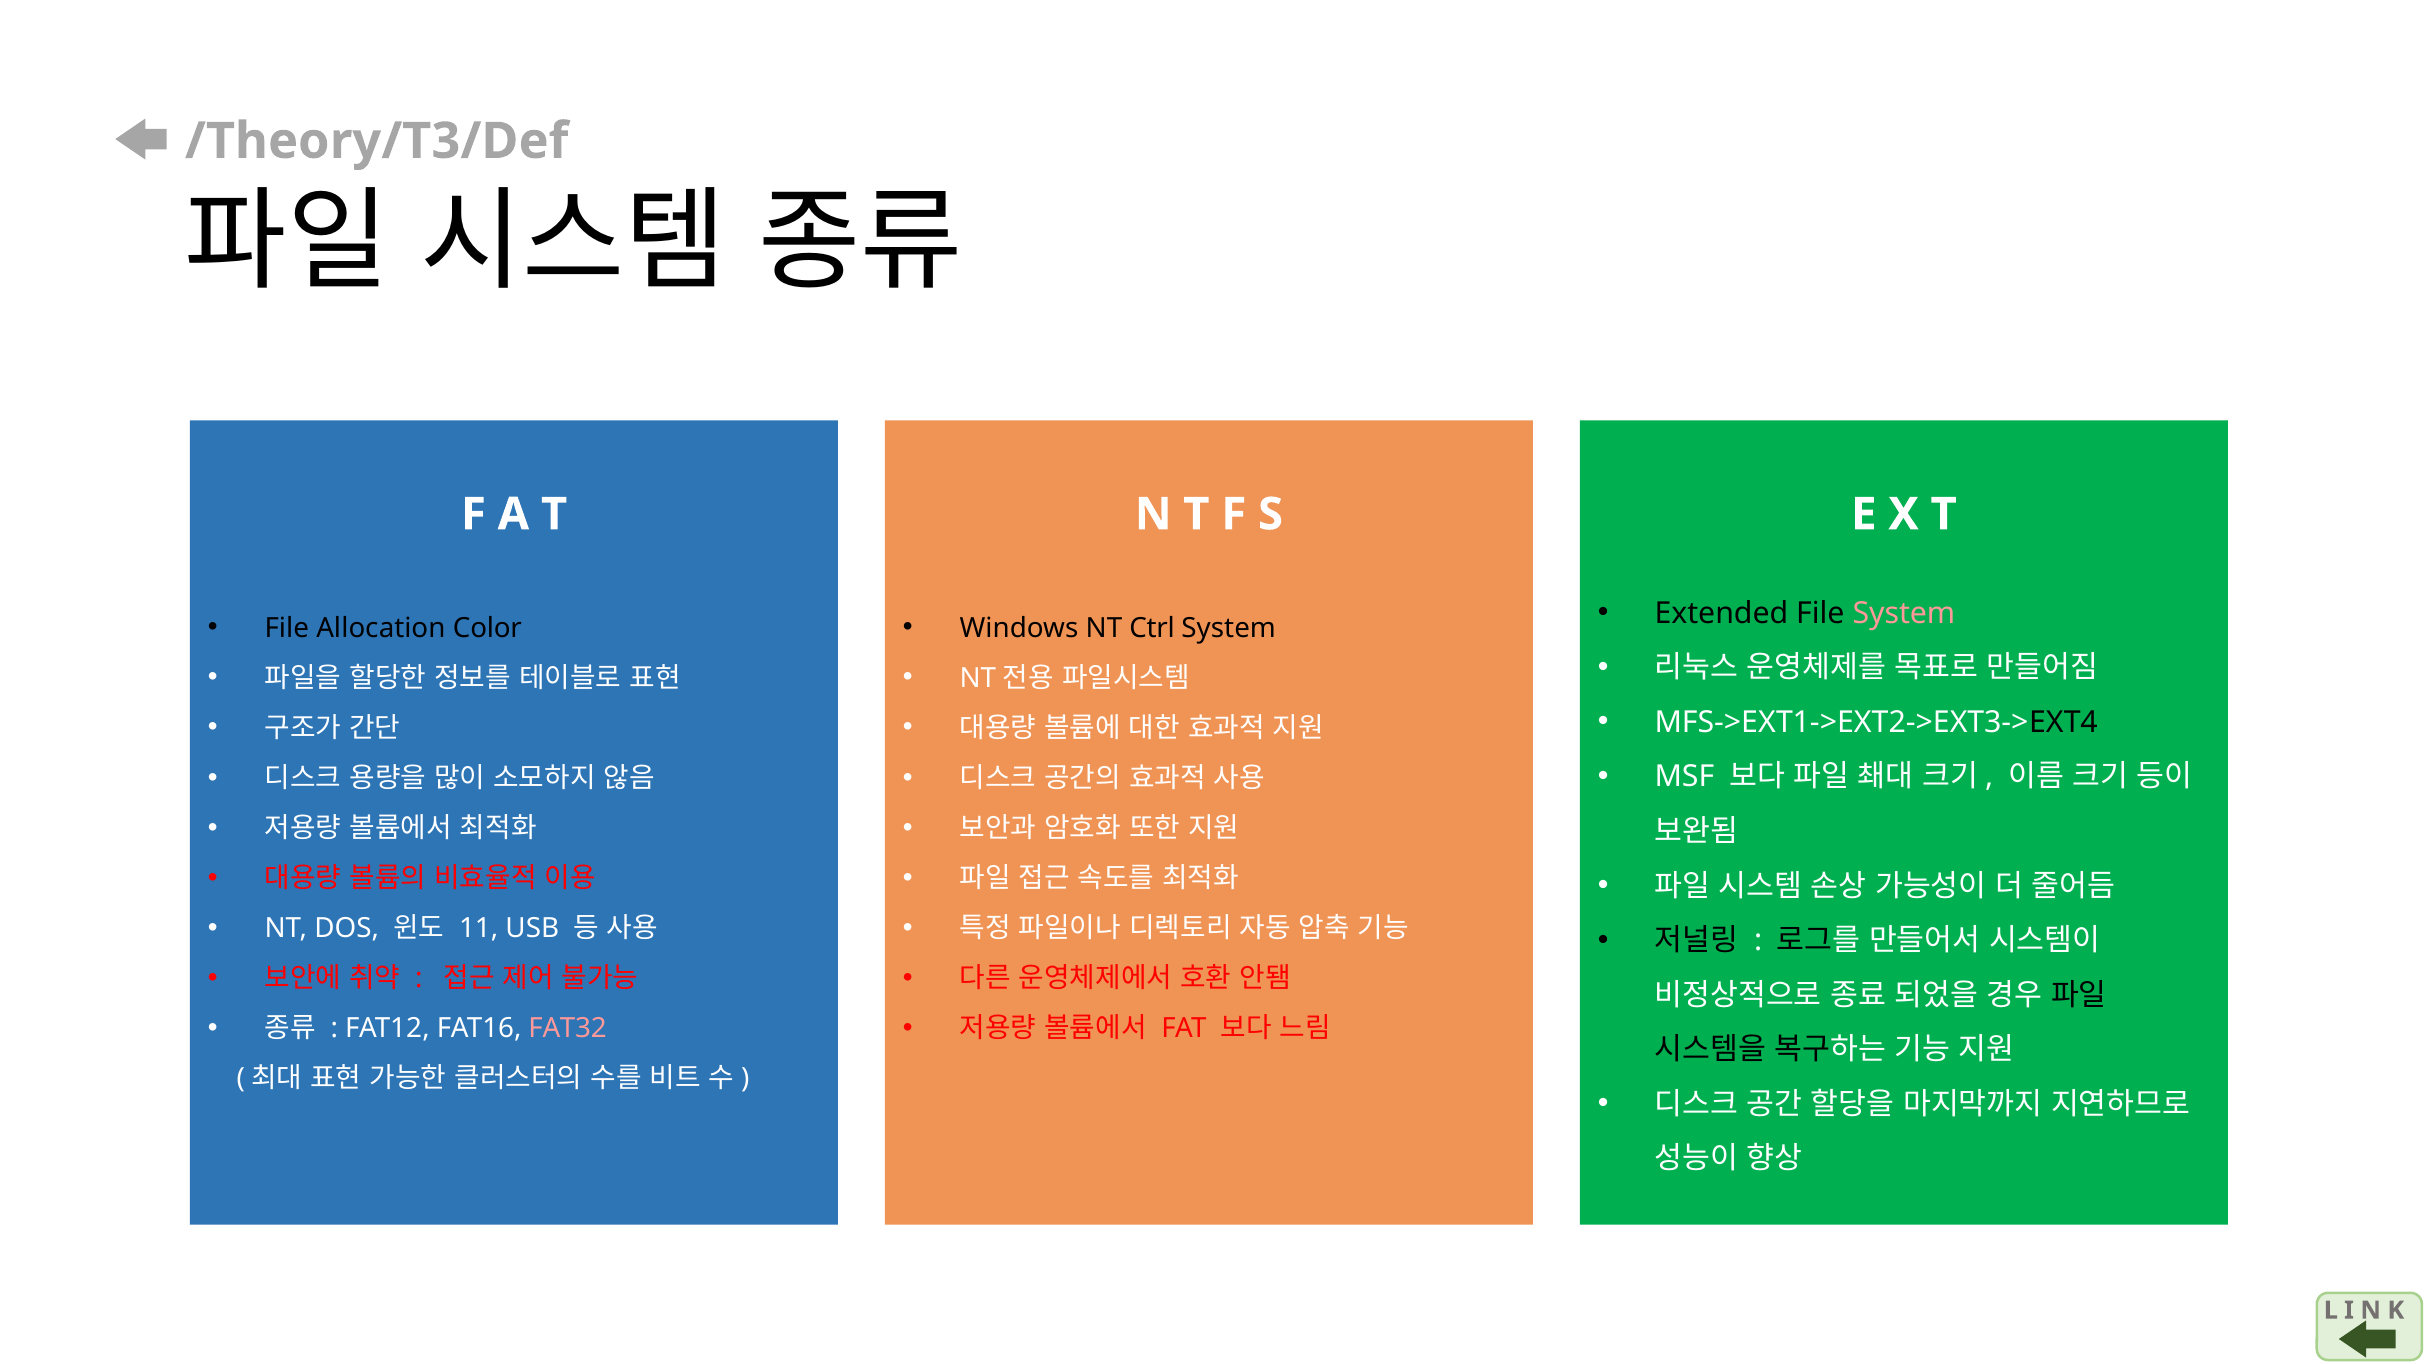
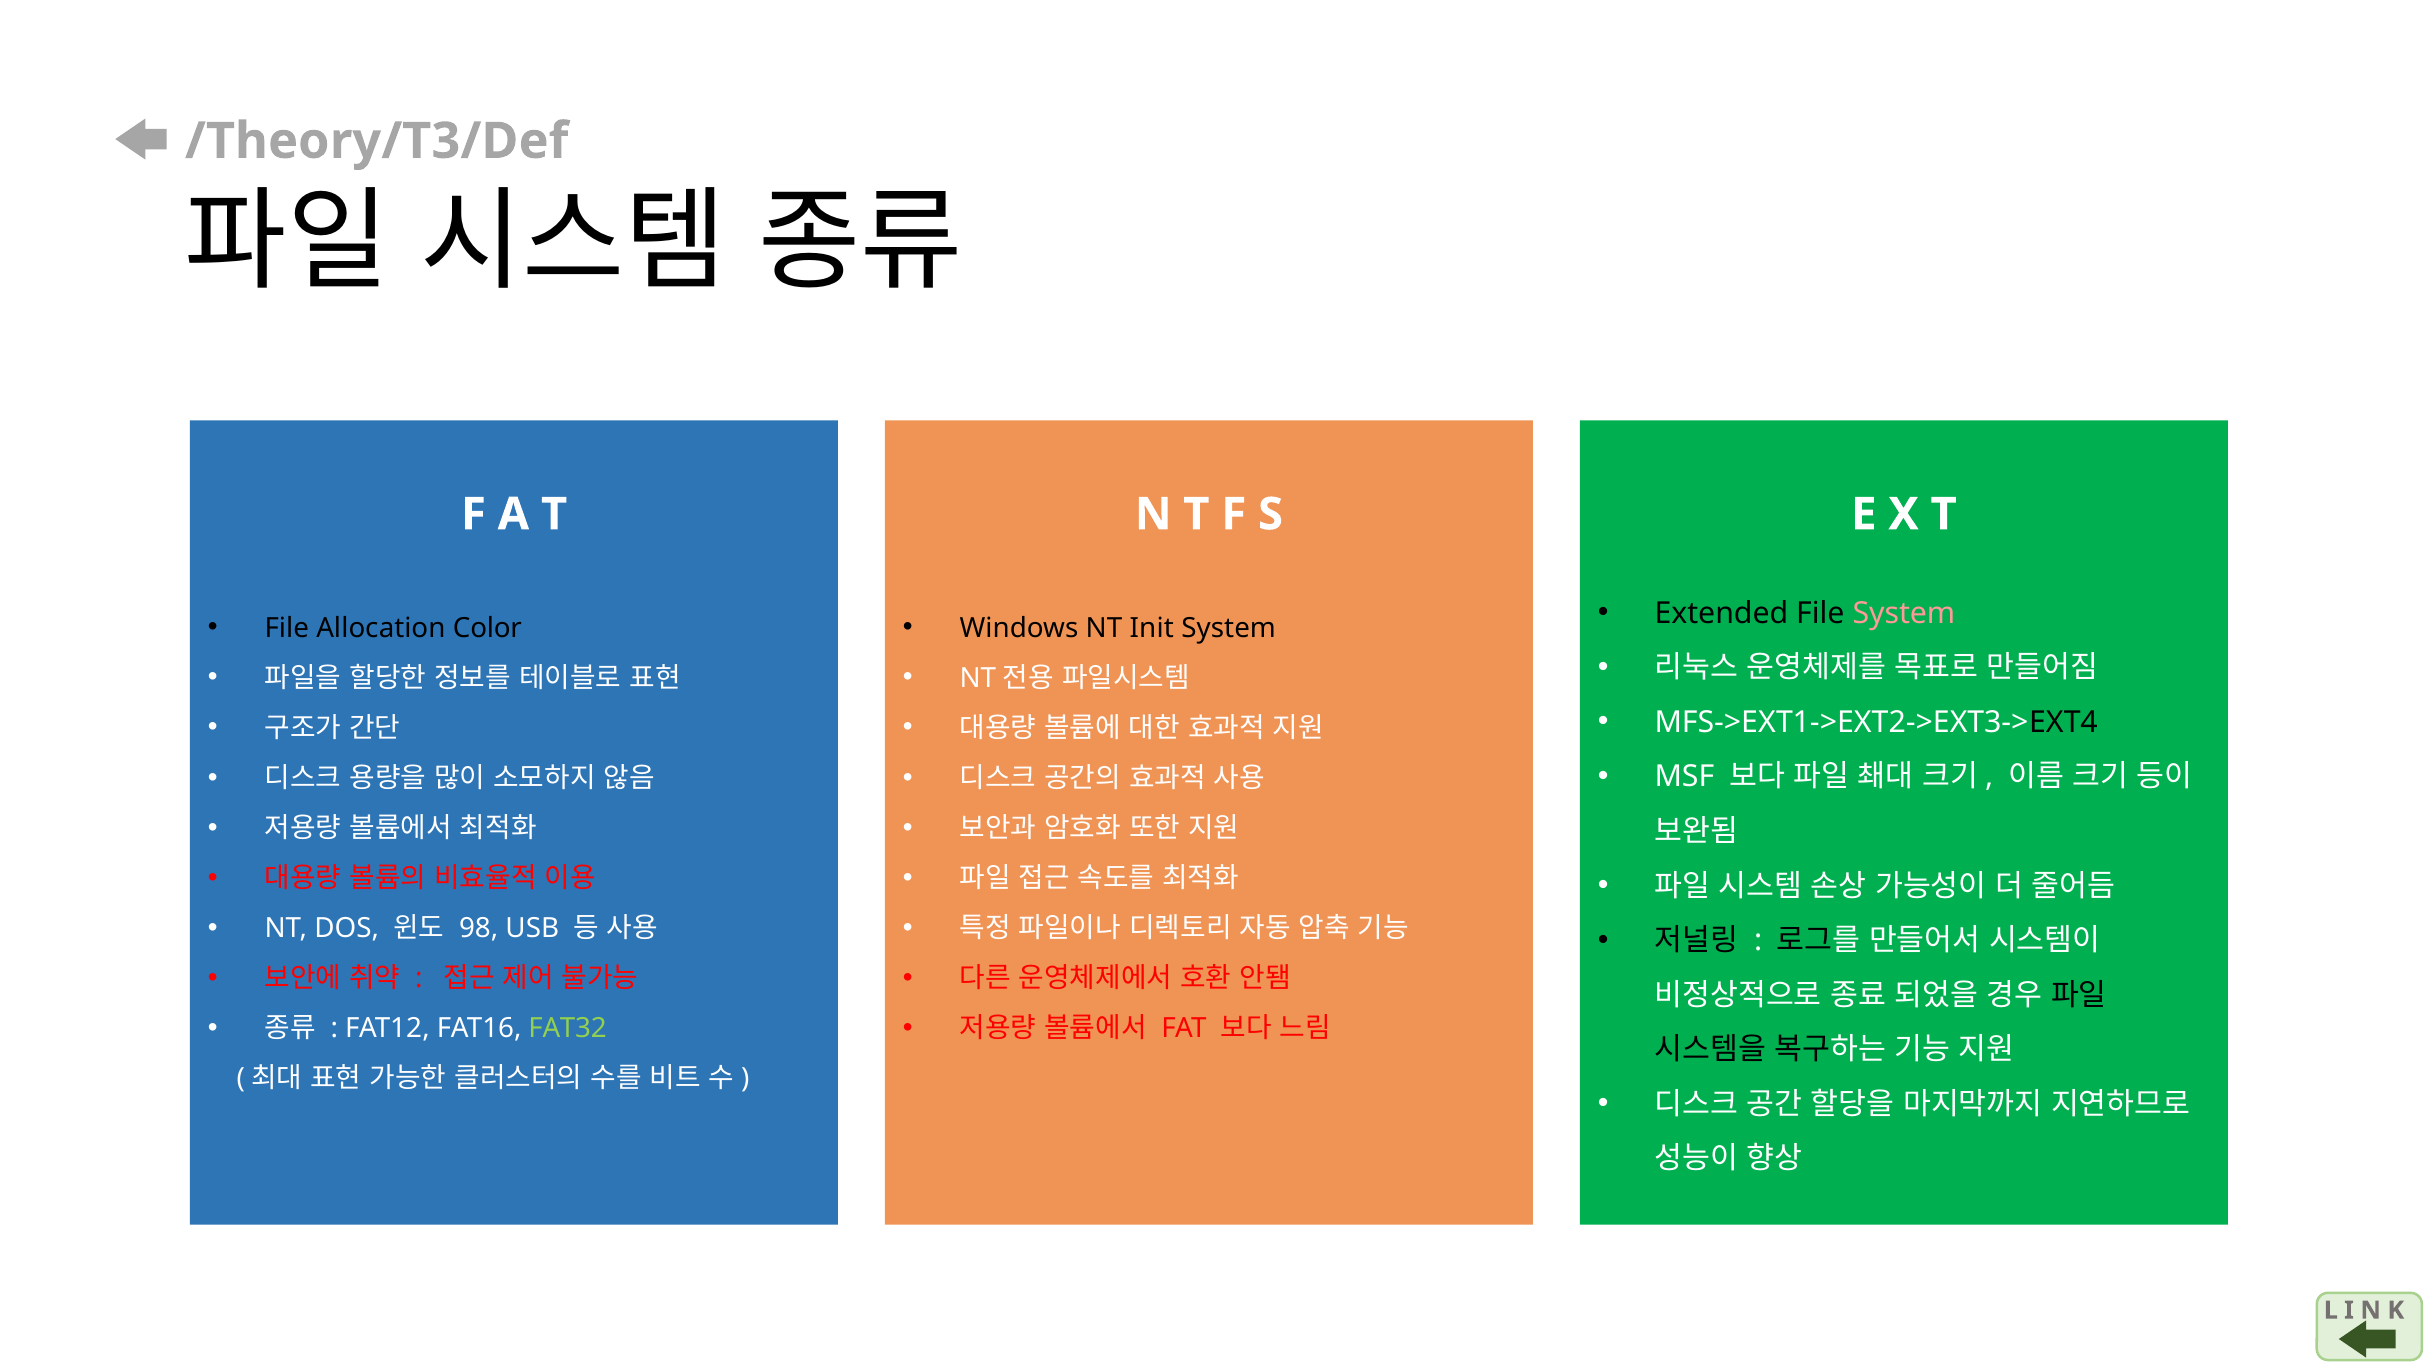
Ctrl: Ctrl -> Init
11: 11 -> 98
FAT32 colour: pink -> light green
